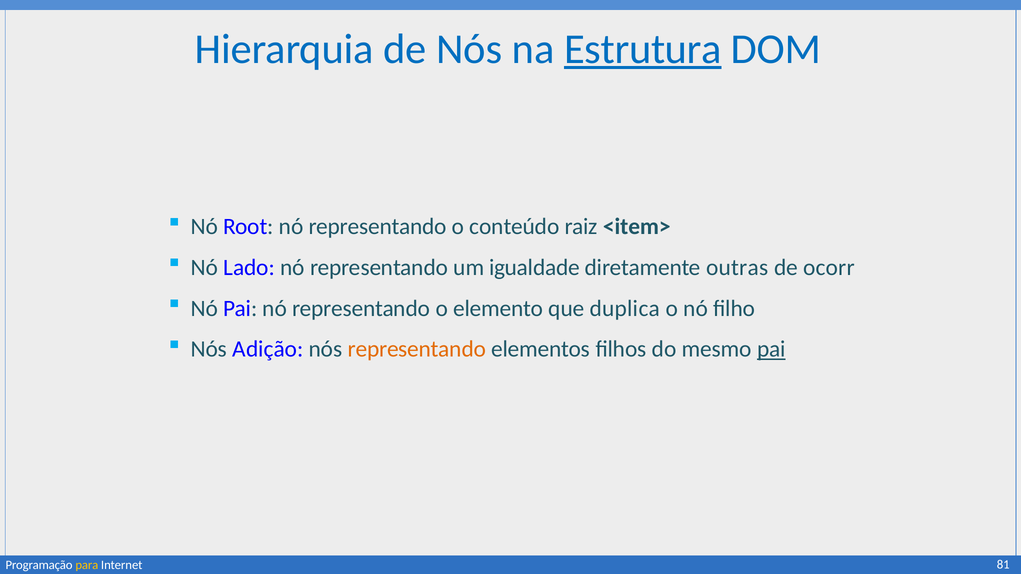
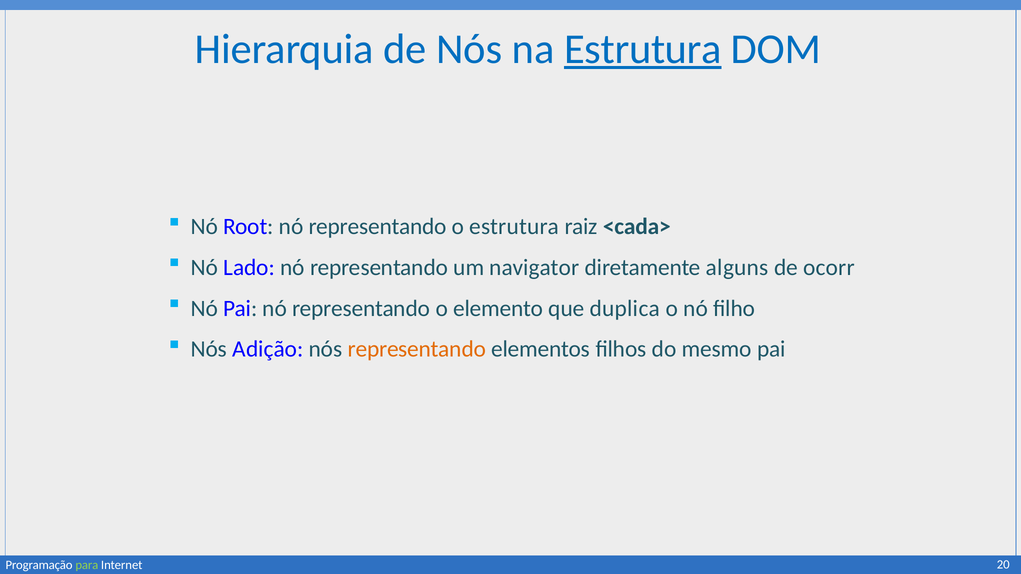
o conteúdo: conteúdo -> estrutura
<item>: <item> -> <cada>
igualdade: igualdade -> navigator
outras: outras -> alguns
pai at (771, 349) underline: present -> none
para colour: yellow -> light green
81: 81 -> 20
